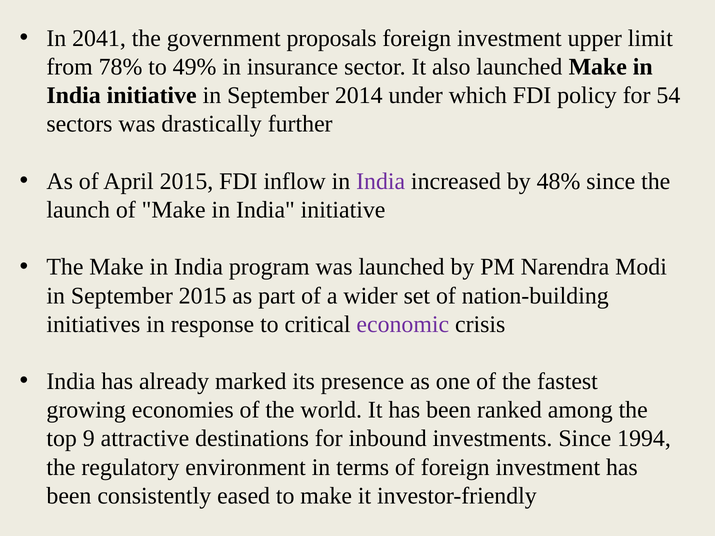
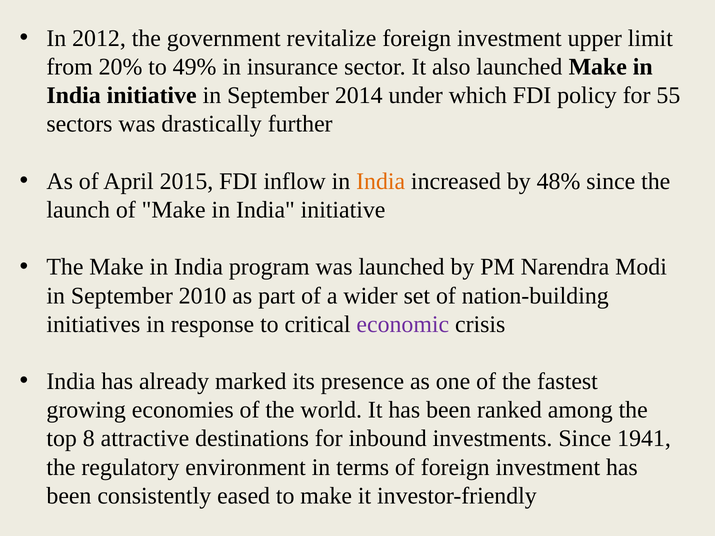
2041: 2041 -> 2012
proposals: proposals -> revitalize
78%: 78% -> 20%
54: 54 -> 55
India at (381, 181) colour: purple -> orange
September 2015: 2015 -> 2010
9: 9 -> 8
1994: 1994 -> 1941
